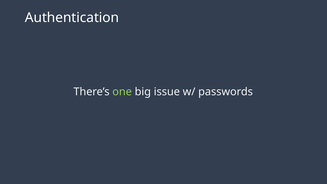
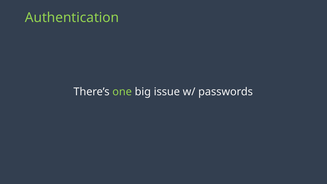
Authentication colour: white -> light green
